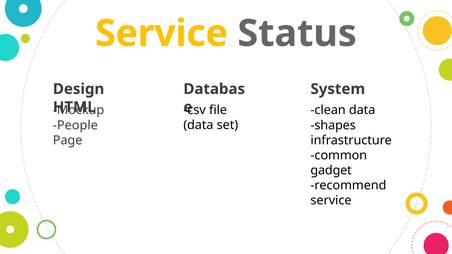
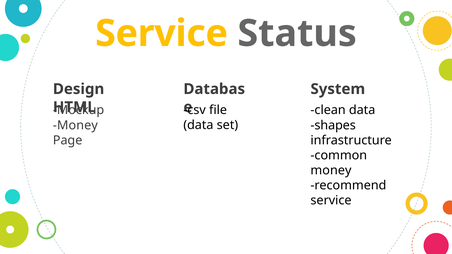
People at (75, 125): People -> Money
gadget at (331, 171): gadget -> money
